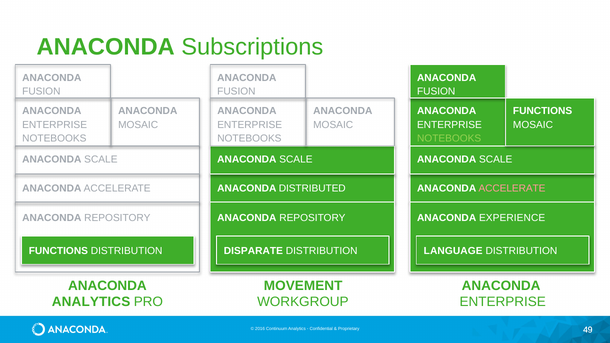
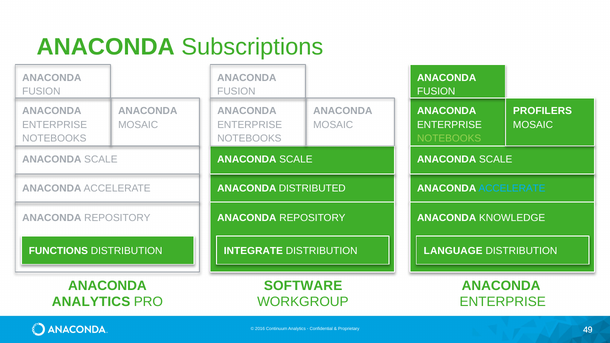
FUNCTIONS at (543, 111): FUNCTIONS -> PROFILERS
ACCELERATE at (512, 189) colour: pink -> light blue
EXPERIENCE: EXPERIENCE -> KNOWLEDGE
DISPARATE: DISPARATE -> INTEGRATE
MOVEMENT: MOVEMENT -> SOFTWARE
